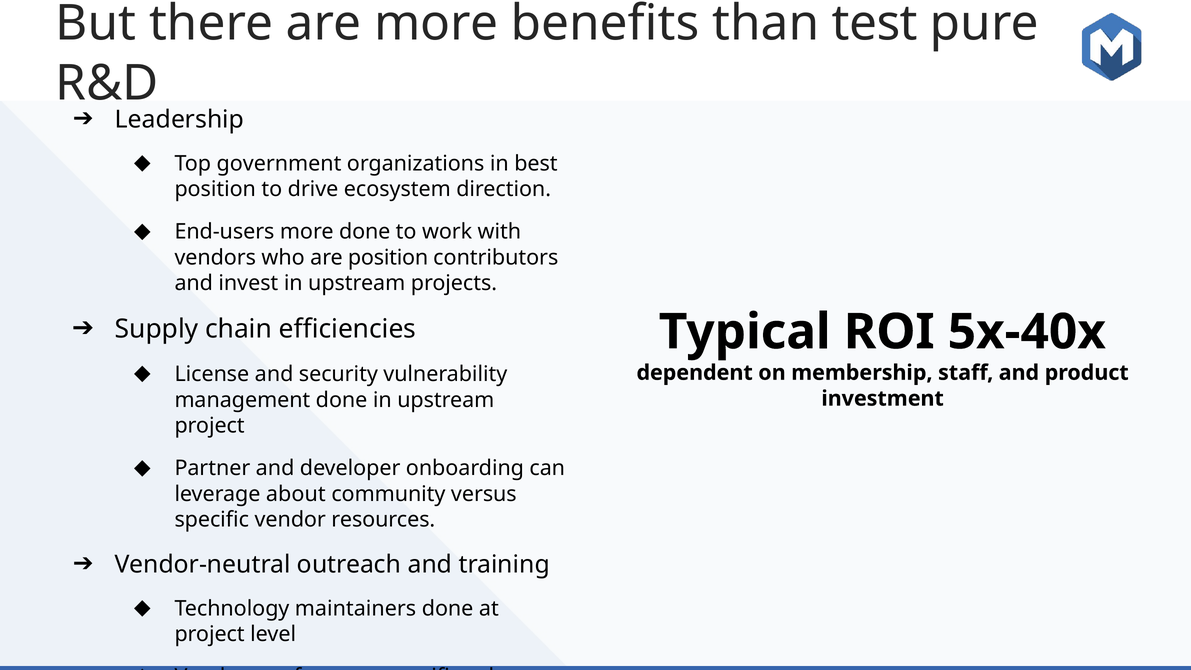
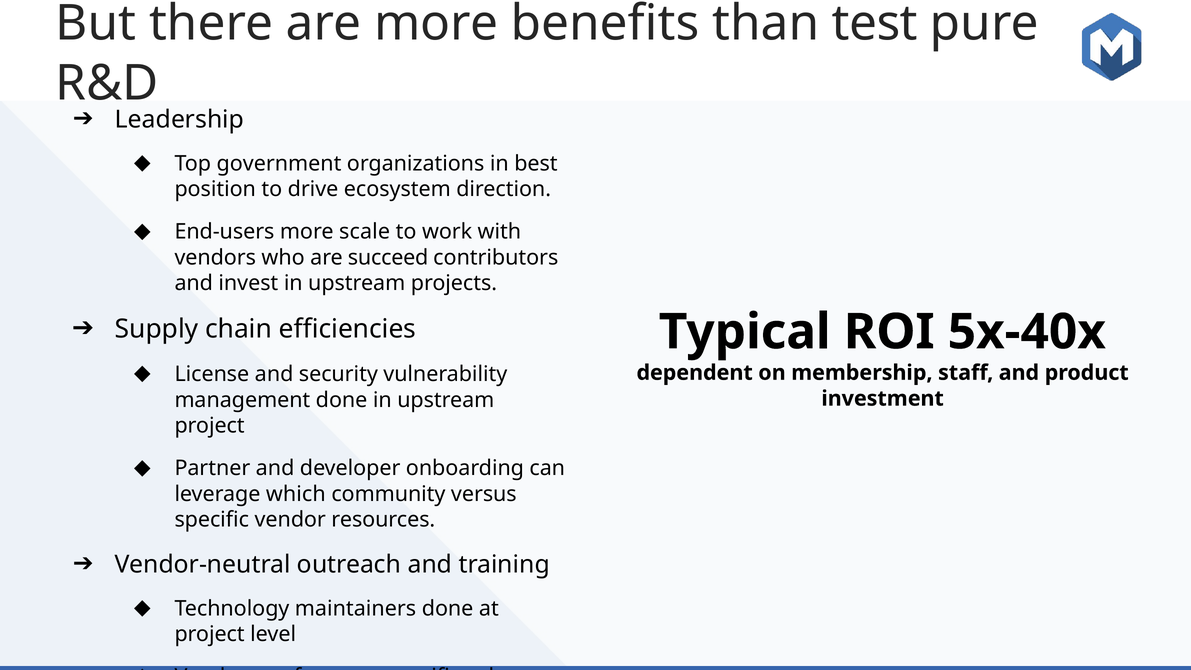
more done: done -> scale
are position: position -> succeed
about: about -> which
